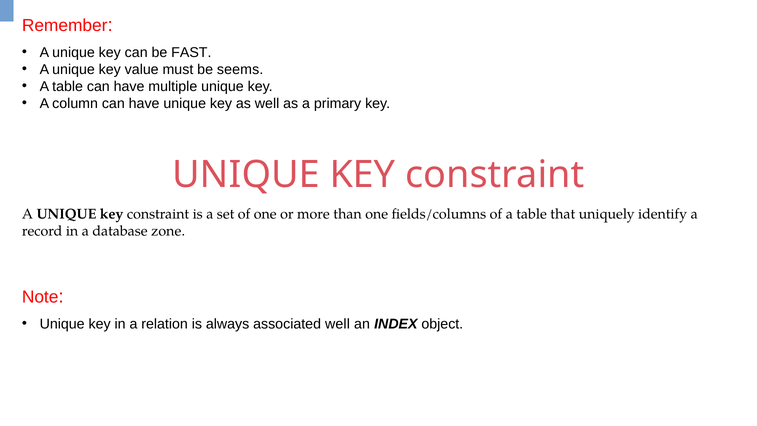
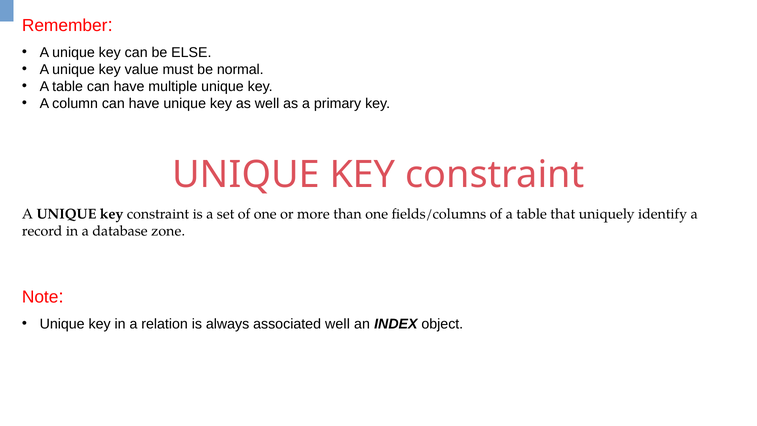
FAST: FAST -> ELSE
seems: seems -> normal
